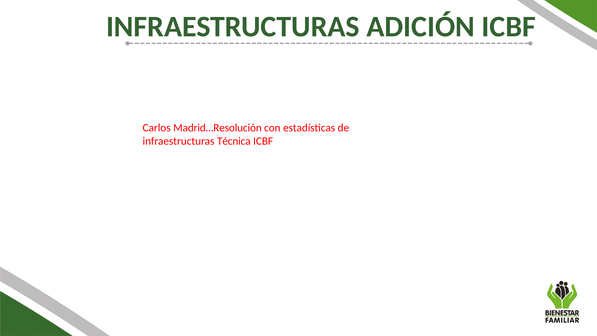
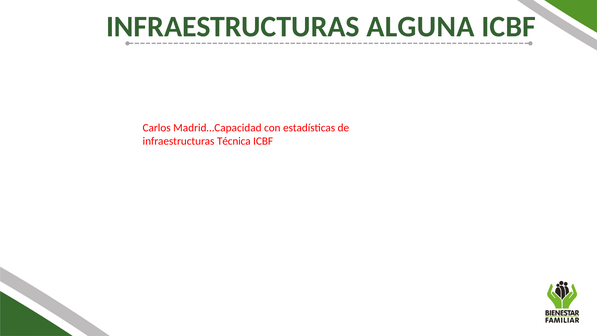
ADICIÓN: ADICIÓN -> ALGUNA
Madrid…Resolución: Madrid…Resolución -> Madrid…Capacidad
